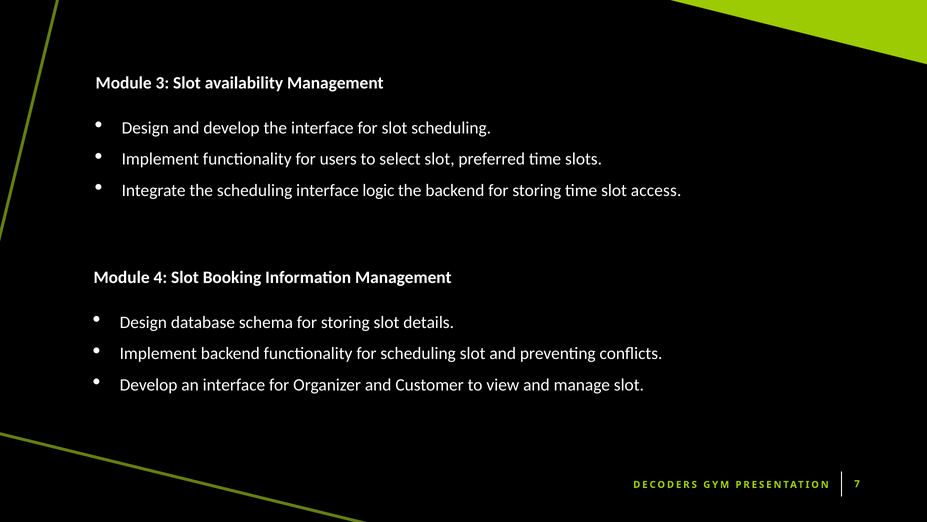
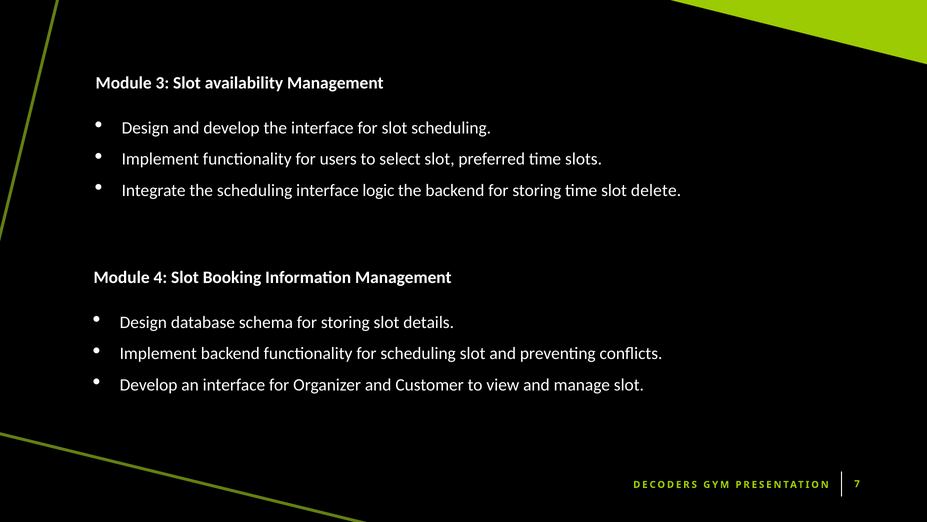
access: access -> delete
